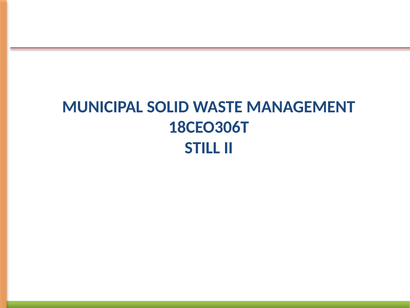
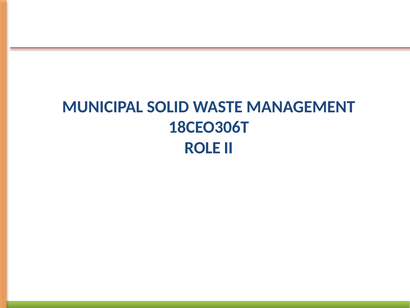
STILL: STILL -> ROLE
